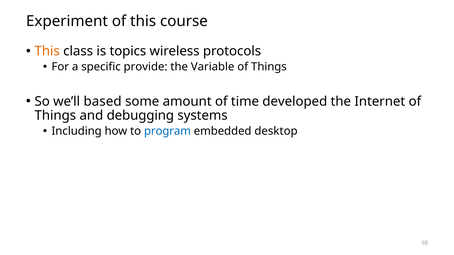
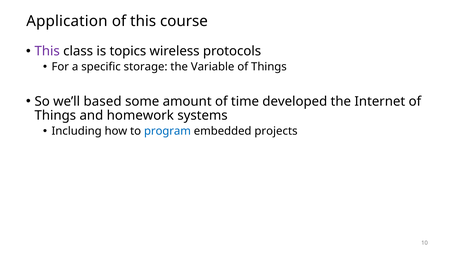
Experiment: Experiment -> Application
This at (47, 51) colour: orange -> purple
provide: provide -> storage
debugging: debugging -> homework
desktop: desktop -> projects
